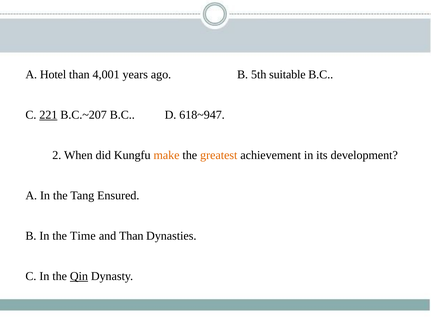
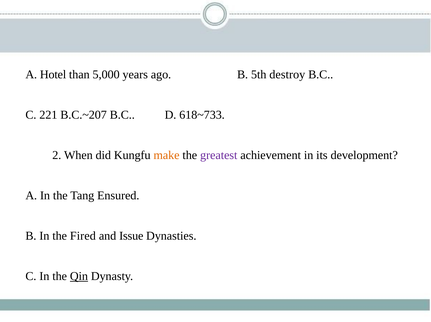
4,001: 4,001 -> 5,000
suitable: suitable -> destroy
221 underline: present -> none
618~947: 618~947 -> 618~733
greatest colour: orange -> purple
Time: Time -> Fired
and Than: Than -> Issue
